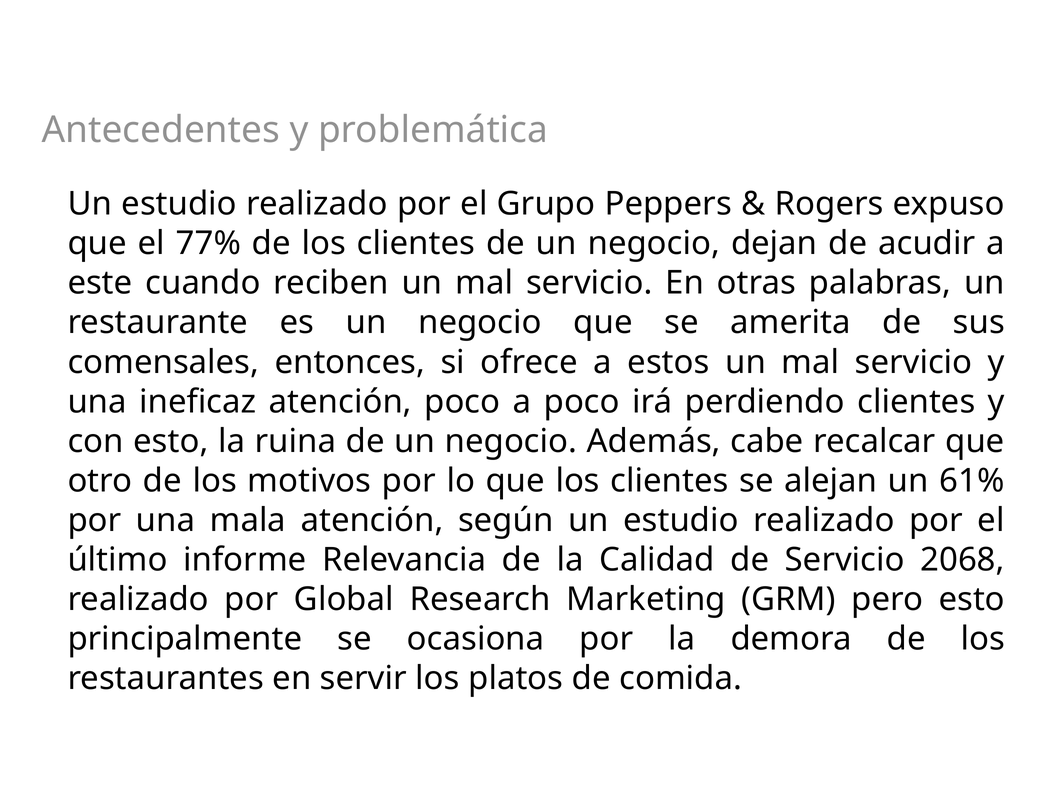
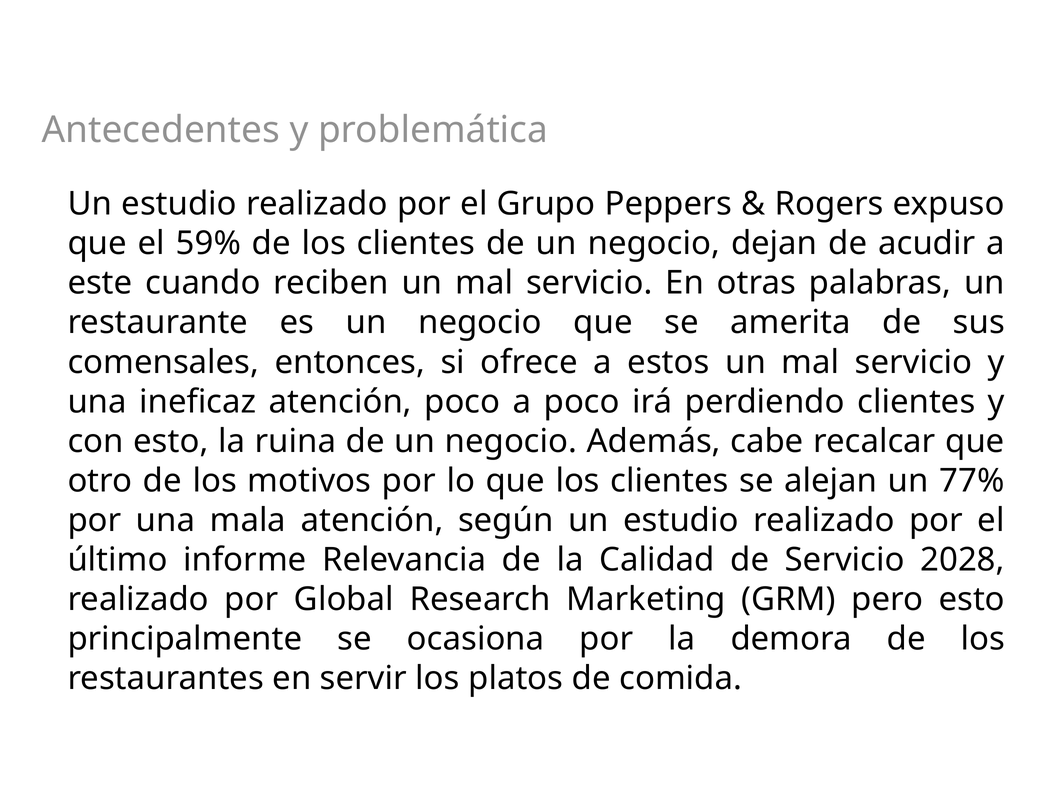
77%: 77% -> 59%
61%: 61% -> 77%
2068: 2068 -> 2028
